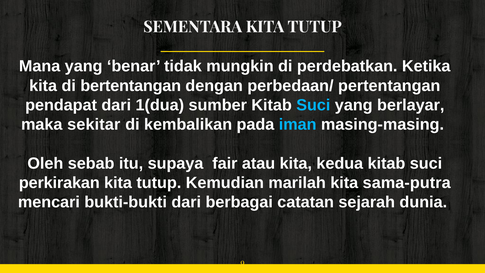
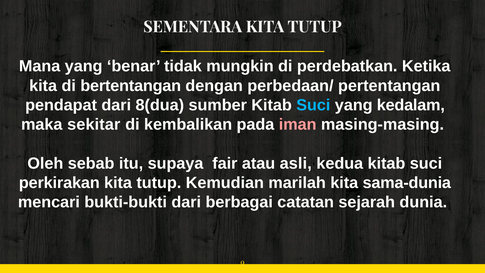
1(dua: 1(dua -> 8(dua
berlayar: berlayar -> kedalam
iman colour: light blue -> pink
atau kita: kita -> asli
sama-putra: sama-putra -> sama-dunia
